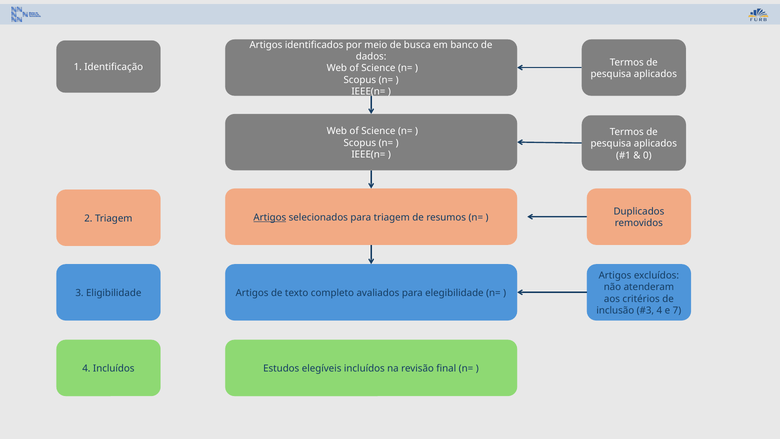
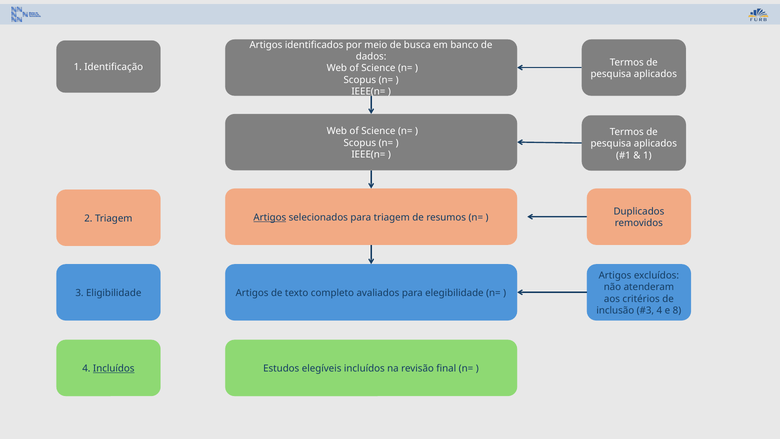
0 at (647, 155): 0 -> 1
7: 7 -> 8
Incluídos at (114, 368) underline: none -> present
